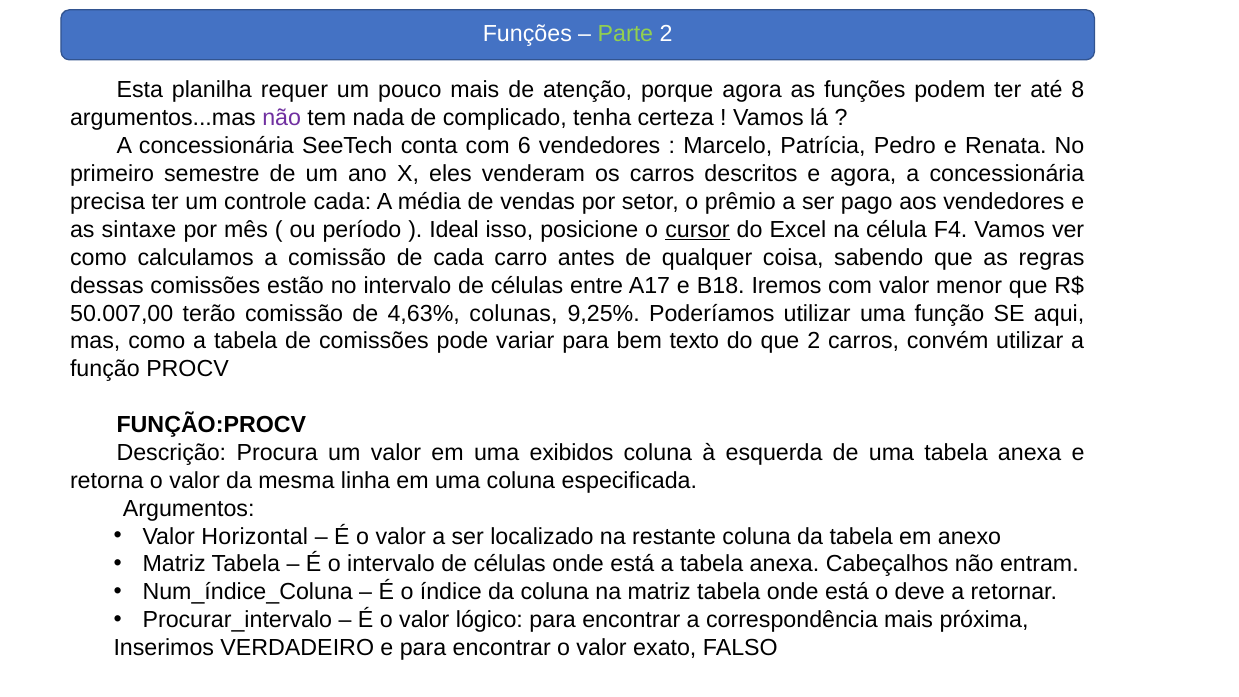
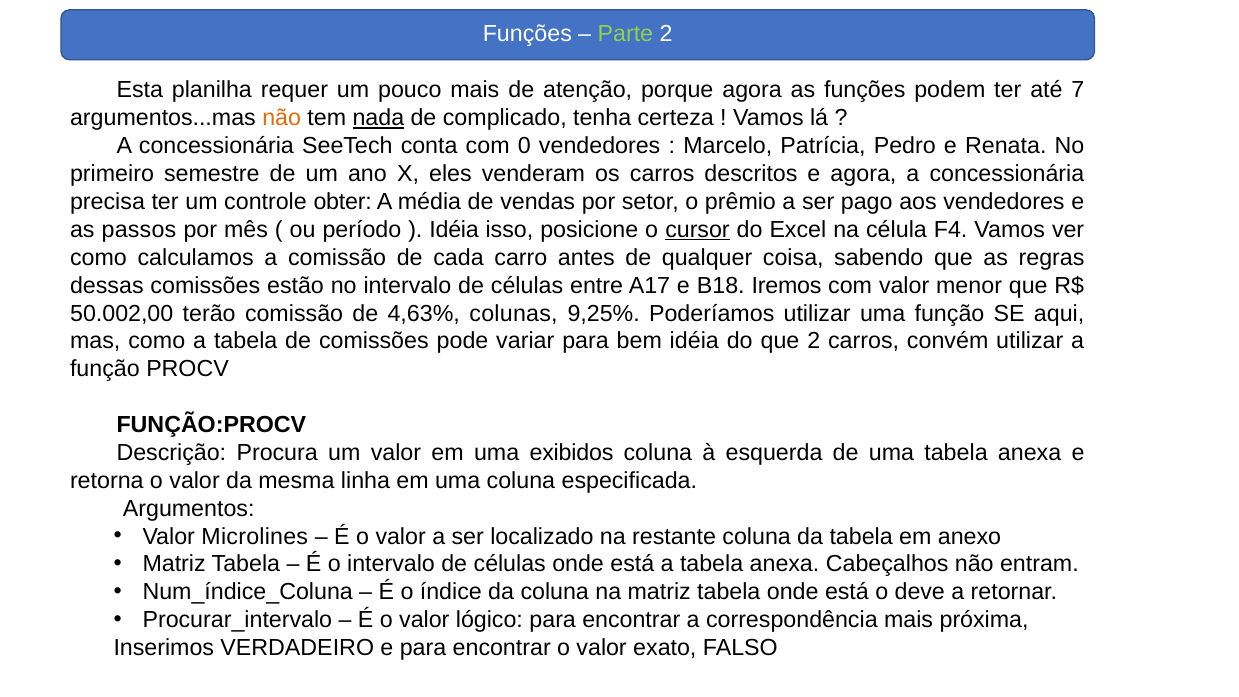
8: 8 -> 7
não at (282, 118) colour: purple -> orange
nada underline: none -> present
6: 6 -> 0
controle cada: cada -> obter
sintaxe: sintaxe -> passos
Ideal at (454, 230): Ideal -> Idéia
50.007,00: 50.007,00 -> 50.002,00
bem texto: texto -> idéia
Horizontal: Horizontal -> Microlines
